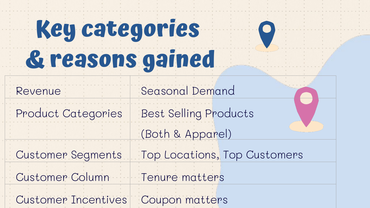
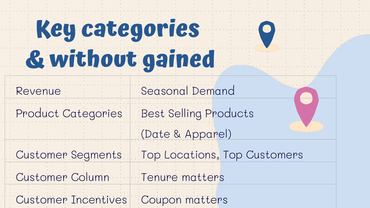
reasons: reasons -> without
Both: Both -> Date
